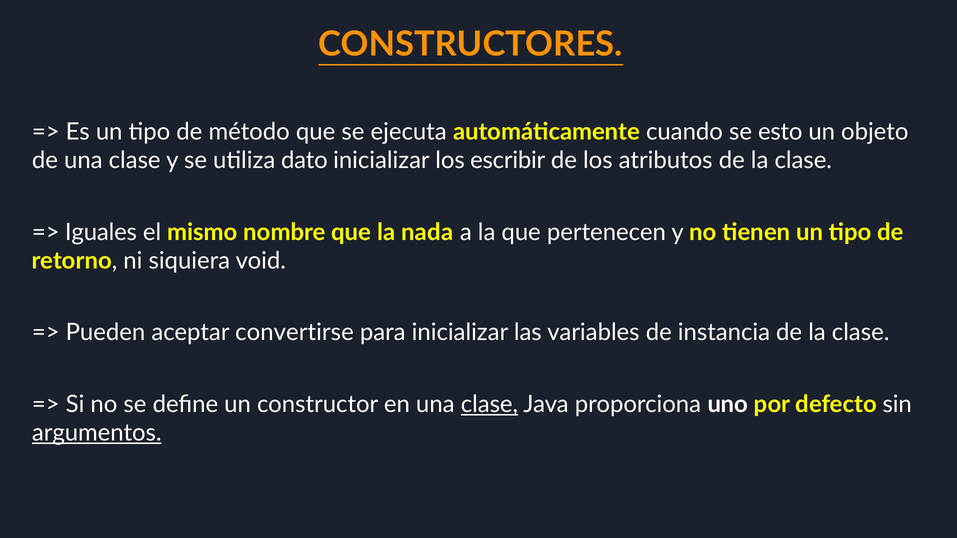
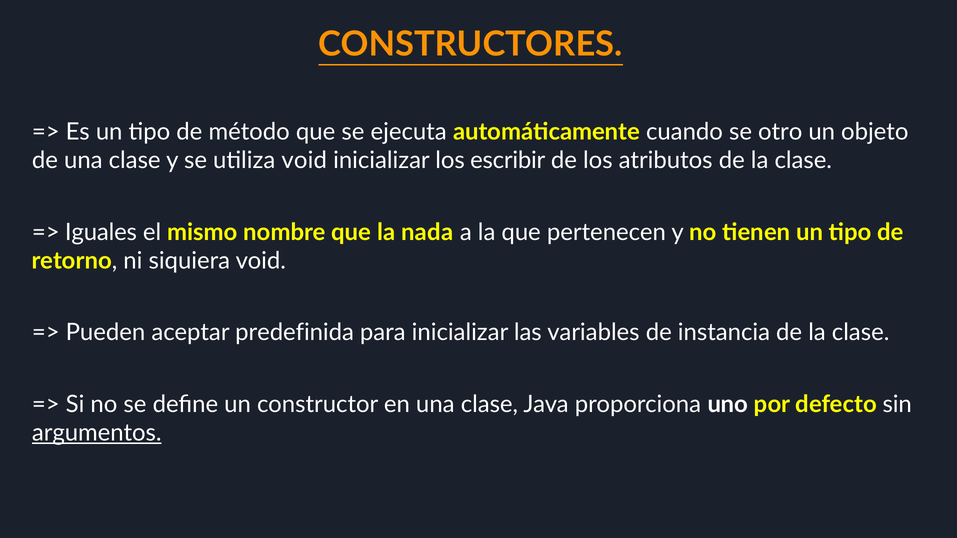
esto: esto -> otro
utiliza dato: dato -> void
convertirse: convertirse -> predefinida
clase at (489, 405) underline: present -> none
